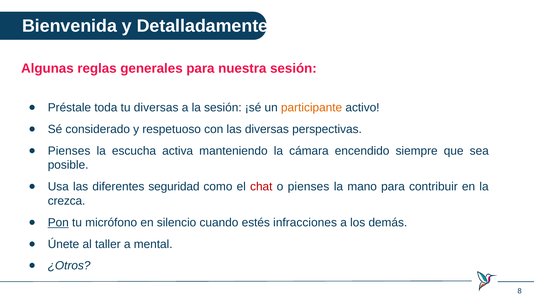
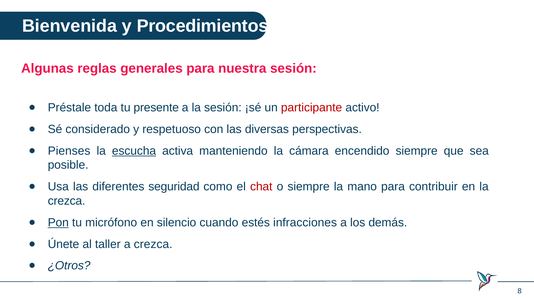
Detalladamente: Detalladamente -> Procedimientos
tu diversas: diversas -> presente
participante colour: orange -> red
escucha underline: none -> present
o pienses: pienses -> siempre
a mental: mental -> crezca
